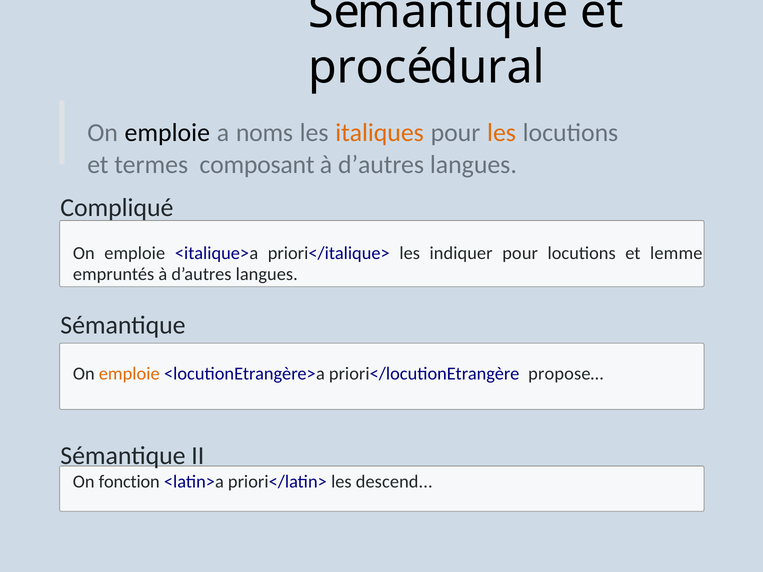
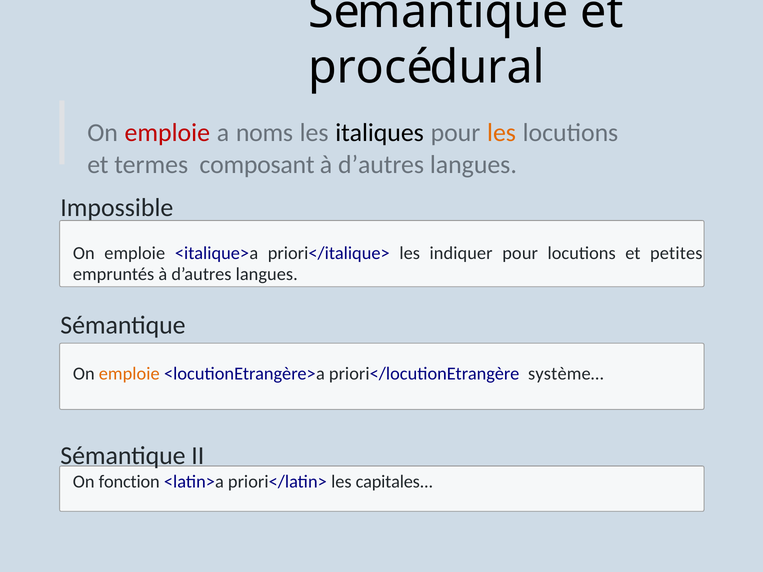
emploie at (167, 133) colour: black -> red
italiques colour: orange -> black
Compliqué: Compliqué -> Impossible
lemme: lemme -> petites
propose…: propose… -> système…
descend: descend -> capitales
